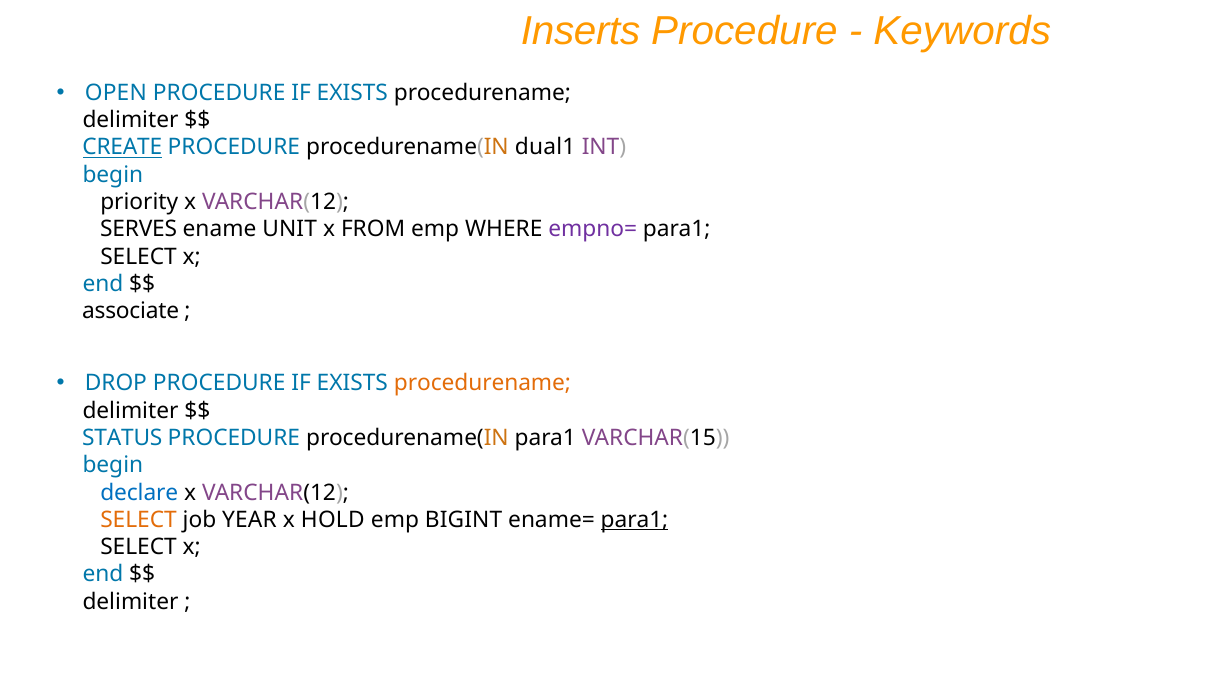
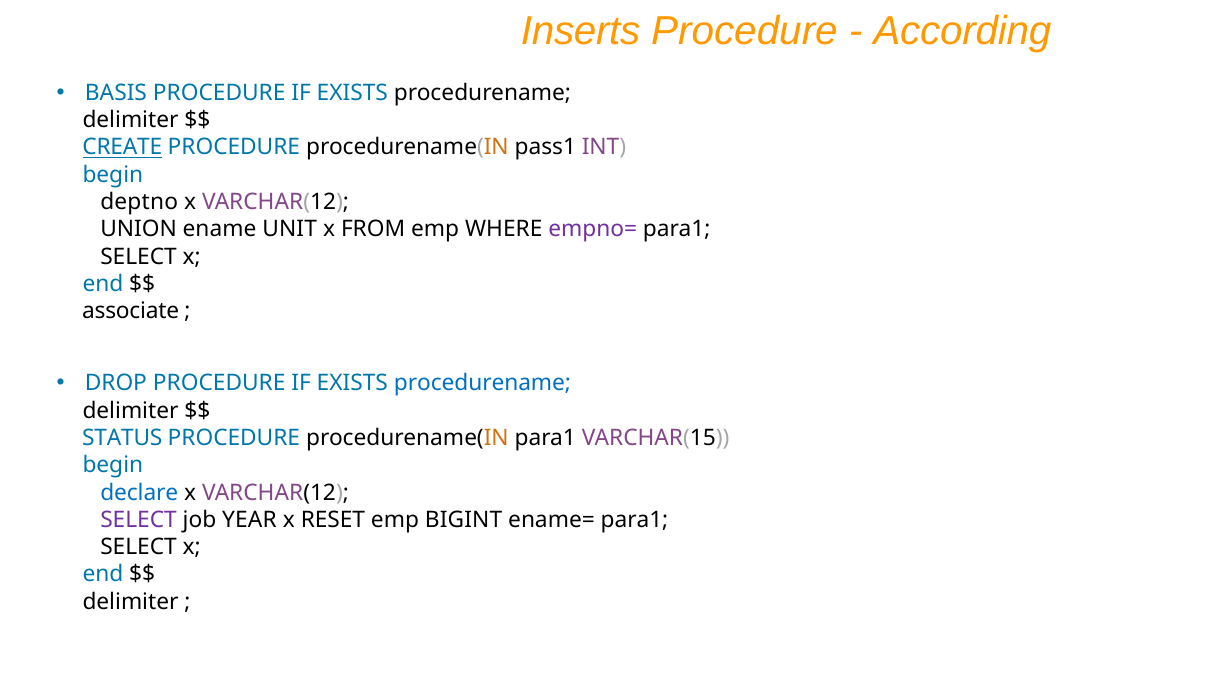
Keywords: Keywords -> According
OPEN: OPEN -> BASIS
dual1: dual1 -> pass1
priority: priority -> deptno
SERVES: SERVES -> UNION
procedurename at (482, 383) colour: orange -> blue
SELECT at (139, 520) colour: orange -> purple
HOLD: HOLD -> RESET
para1 at (634, 520) underline: present -> none
